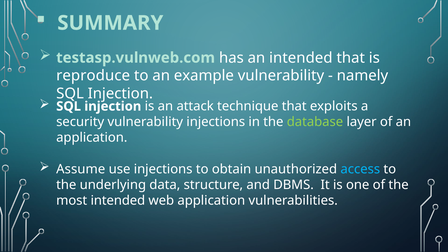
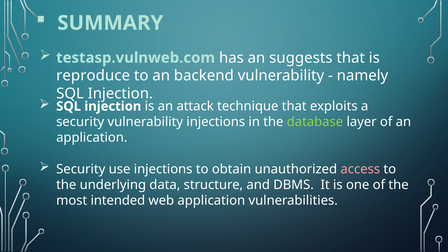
an intended: intended -> suggests
example: example -> backend
Assume at (81, 169): Assume -> Security
access colour: light blue -> pink
